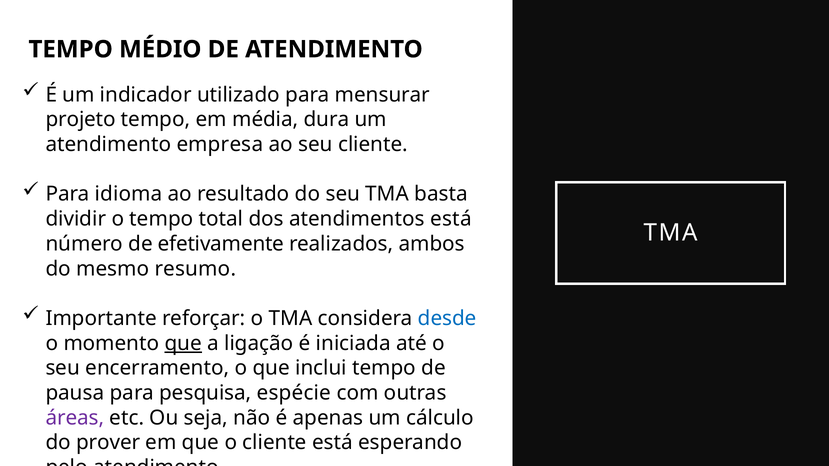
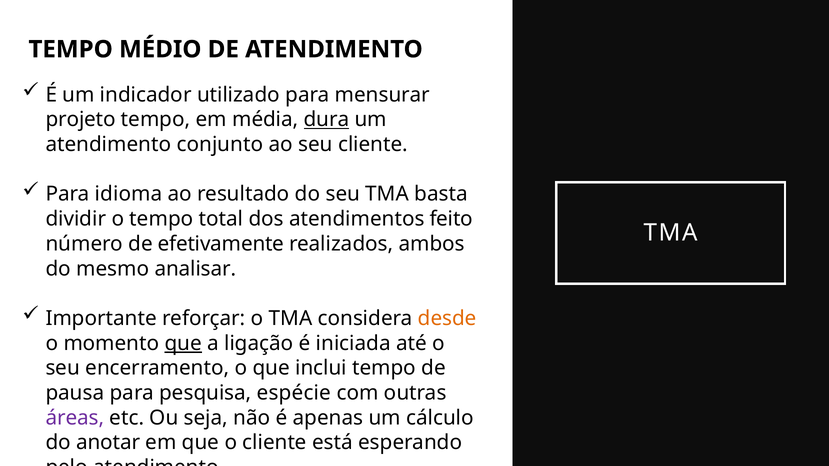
dura underline: none -> present
empresa: empresa -> conjunto
atendimentos está: está -> feito
resumo: resumo -> analisar
desde colour: blue -> orange
prover: prover -> anotar
